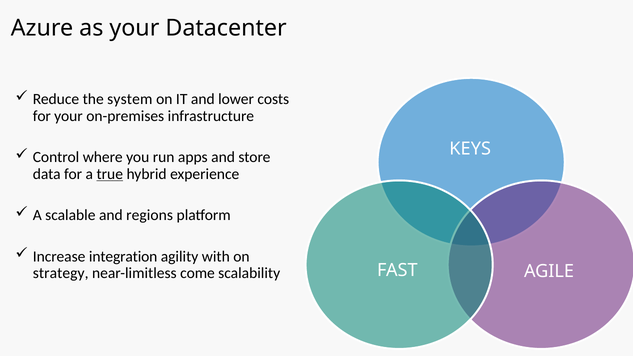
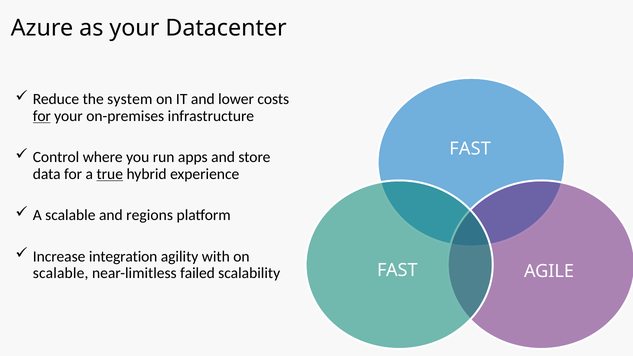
for at (42, 116) underline: none -> present
KEYS at (470, 149): KEYS -> FAST
strategy at (61, 273): strategy -> scalable
come: come -> failed
